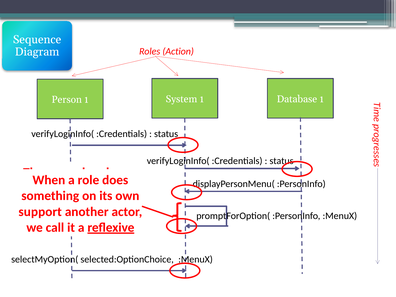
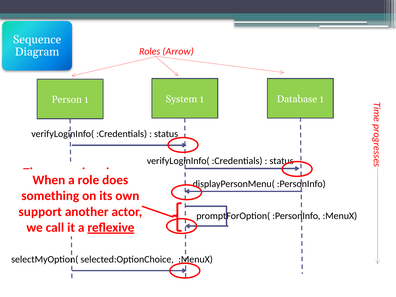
Roles Action: Action -> Arrow
